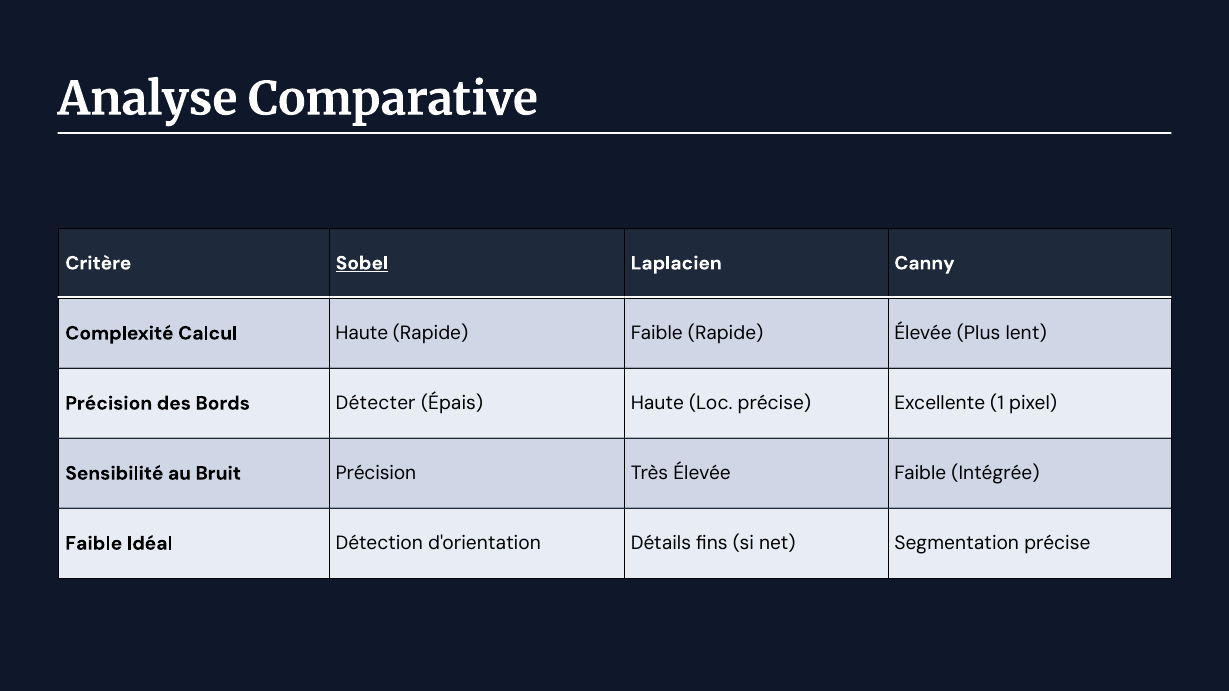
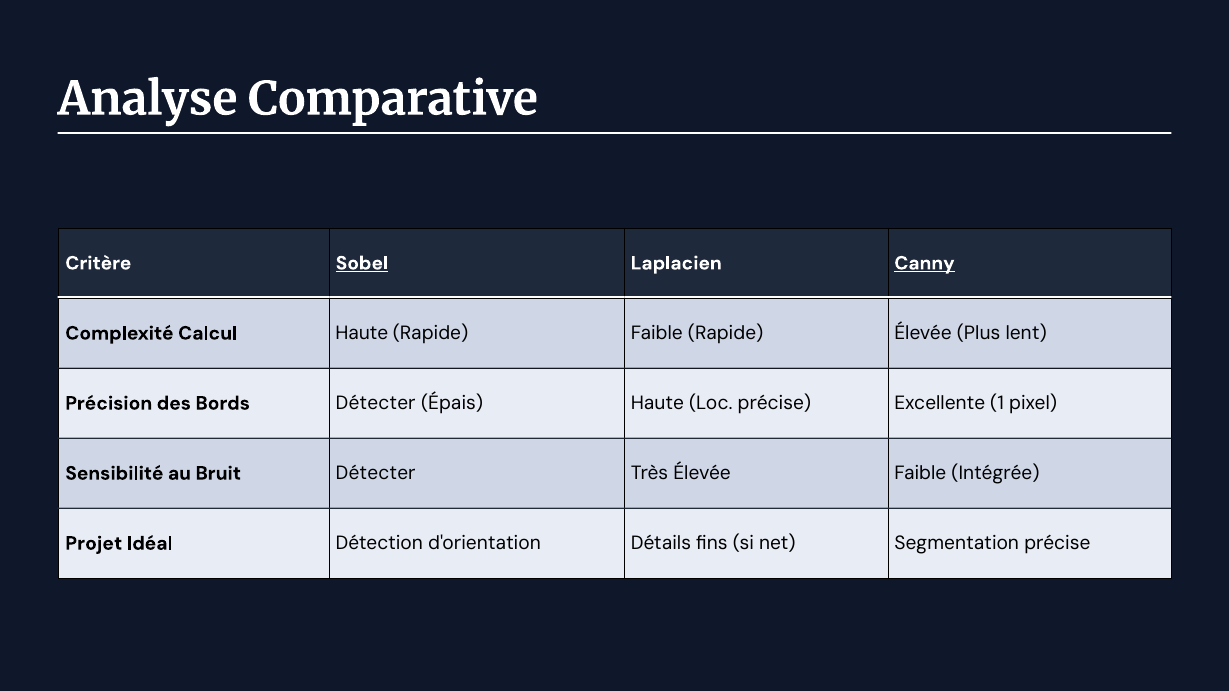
Canny underline: none -> present
Bruit Précision: Précision -> Détecter
Faible at (94, 544): Faible -> Projet
